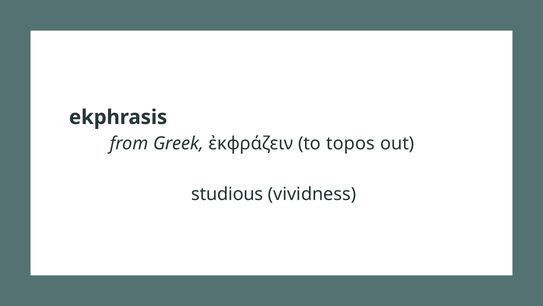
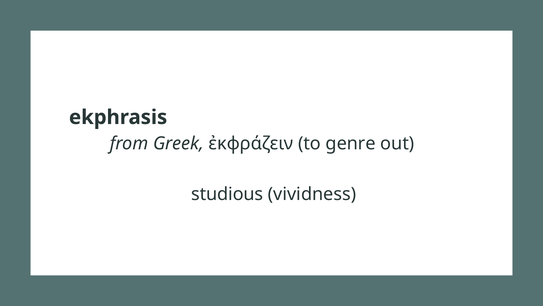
topos: topos -> genre
